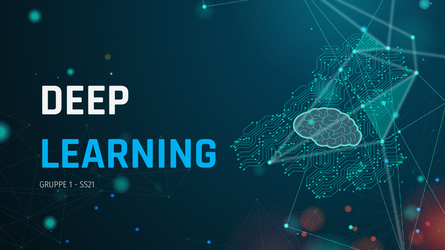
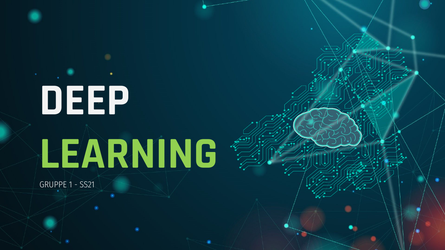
LEARNING colour: light blue -> light green
